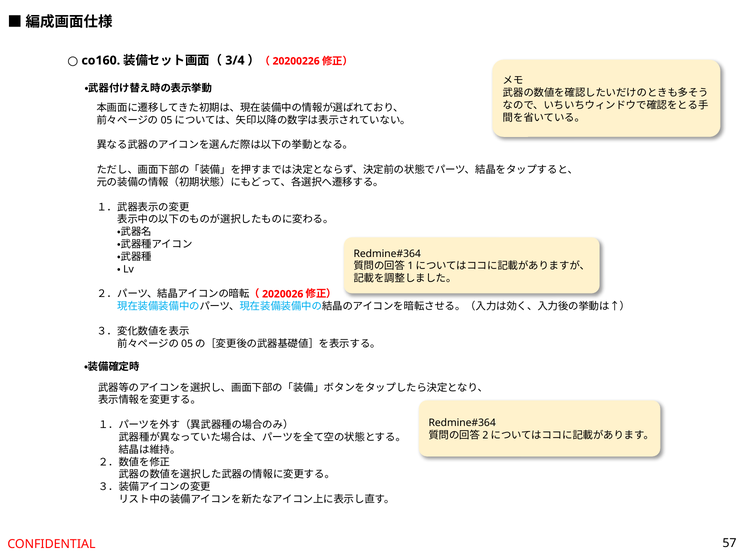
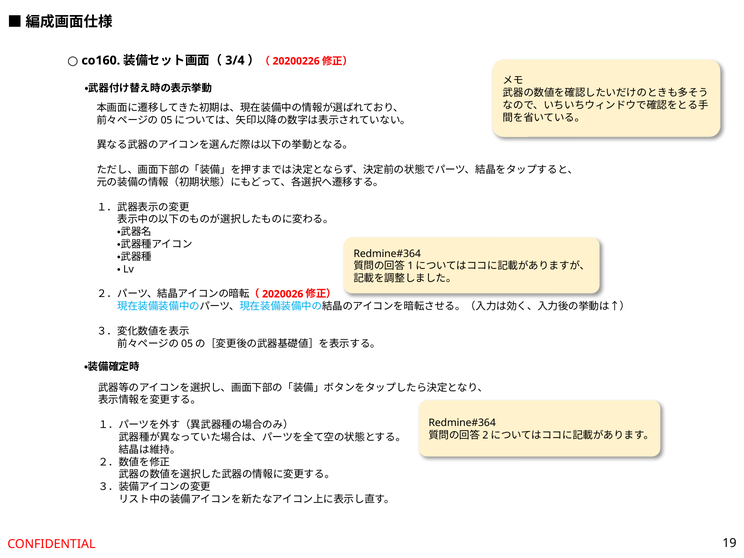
57: 57 -> 19
